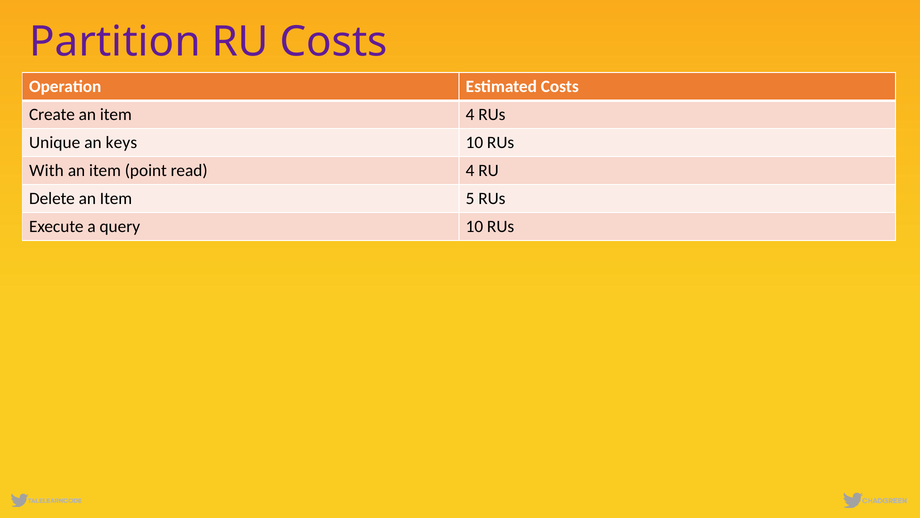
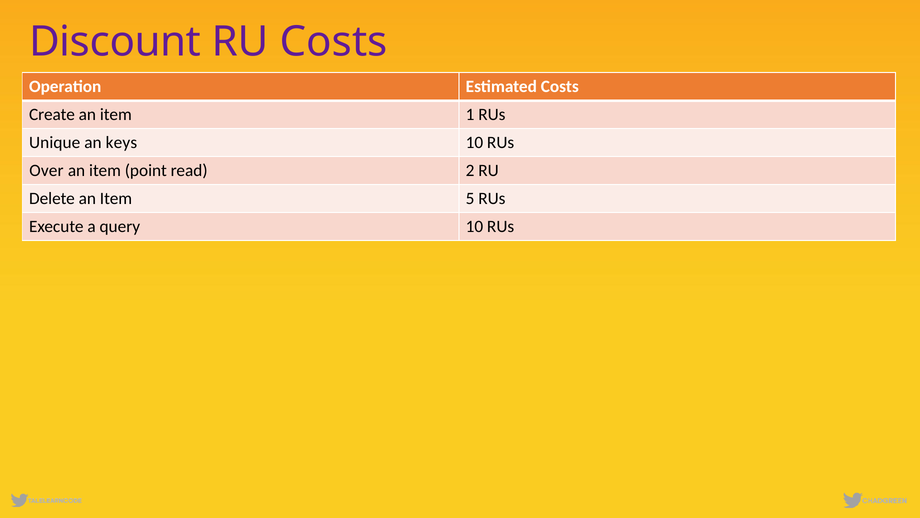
Partition: Partition -> Discount
item 4: 4 -> 1
With: With -> Over
read 4: 4 -> 2
